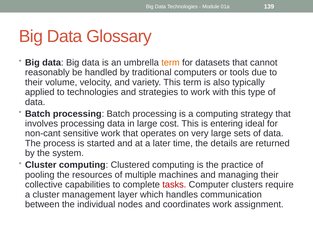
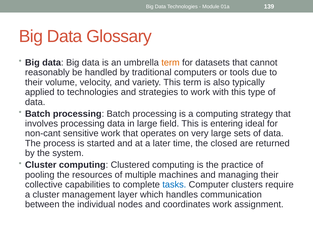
cost: cost -> field
details: details -> closed
tasks colour: red -> blue
